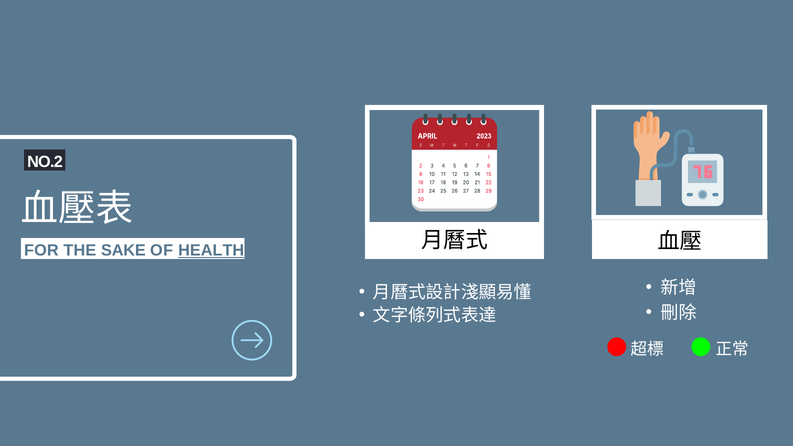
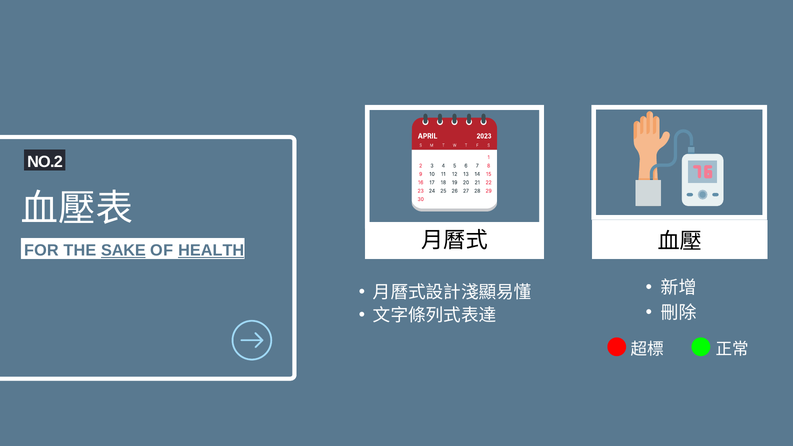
SAKE underline: none -> present
